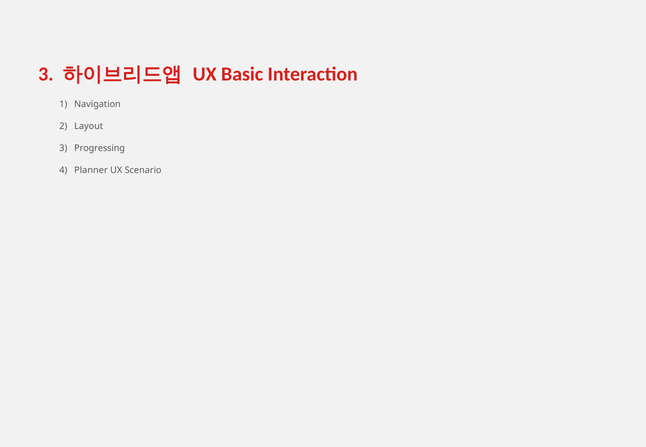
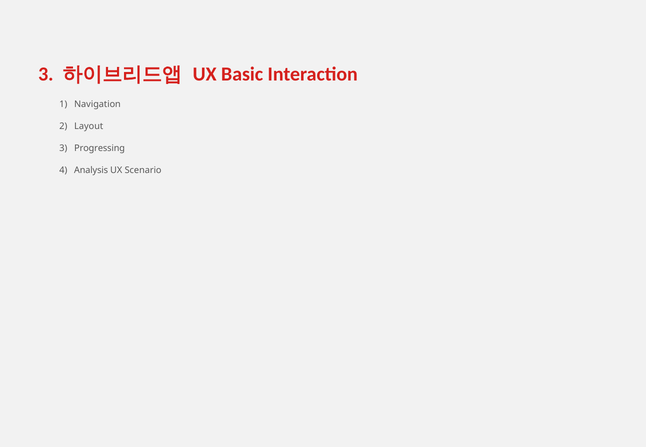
Planner: Planner -> Analysis
